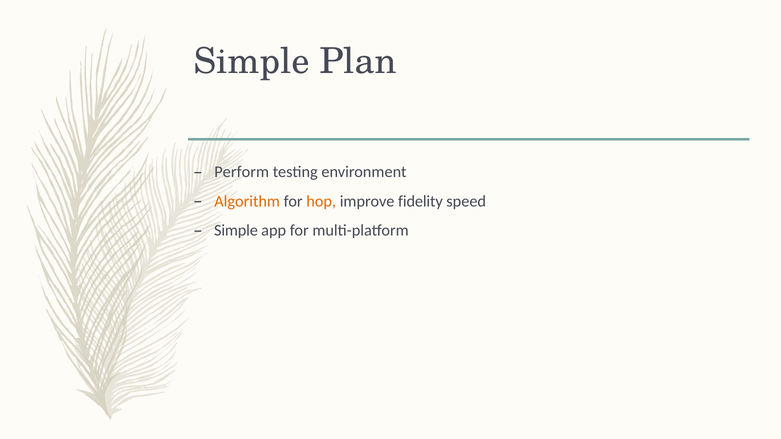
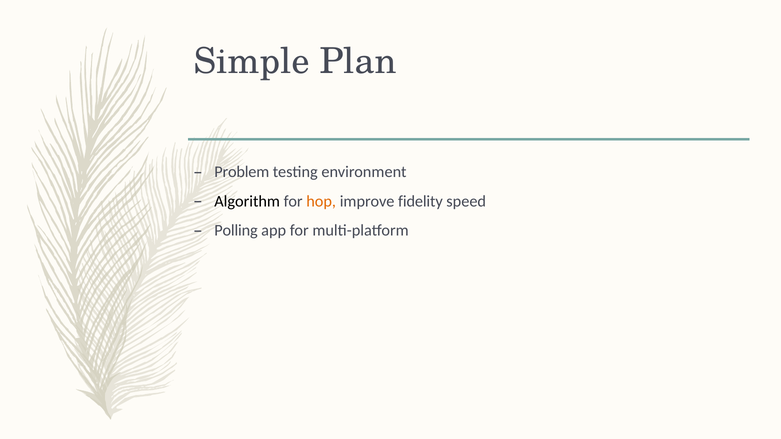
Perform: Perform -> Problem
Algorithm colour: orange -> black
Simple at (236, 231): Simple -> Polling
